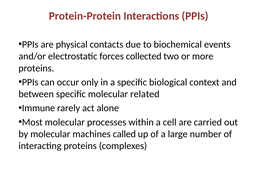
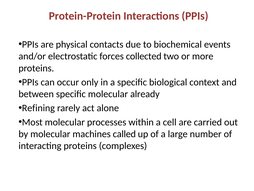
related: related -> already
Immune: Immune -> Refining
